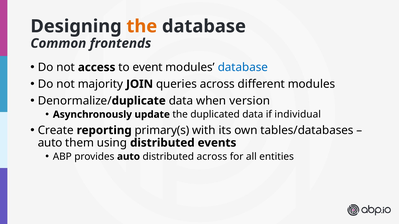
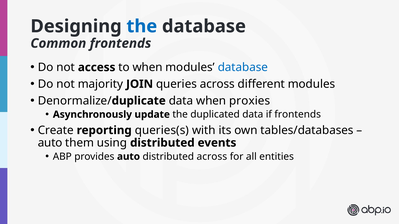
the at (142, 26) colour: orange -> blue
to event: event -> when
version: version -> proxies
if individual: individual -> frontends
primary(s: primary(s -> queries(s
